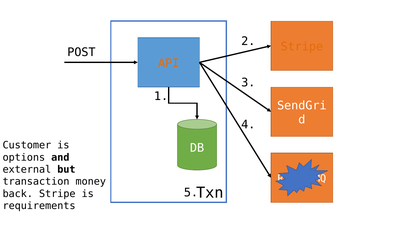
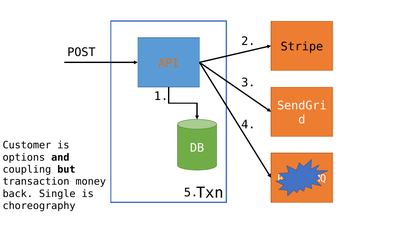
Stripe at (302, 47) colour: orange -> black
external: external -> coupling
back Stripe: Stripe -> Single
requirements: requirements -> choreography
